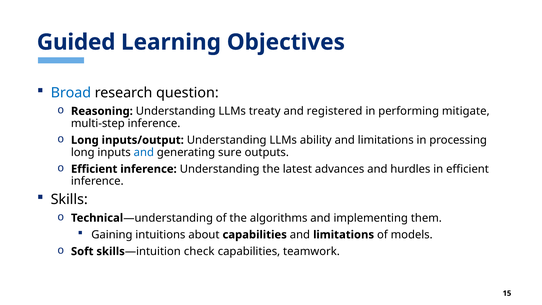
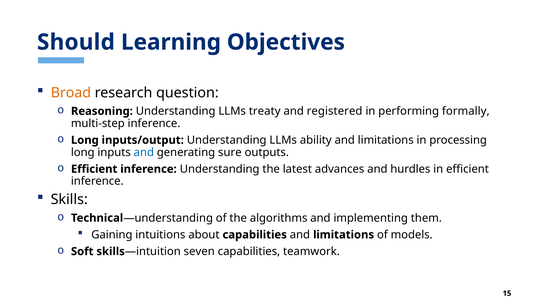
Guided: Guided -> Should
Broad colour: blue -> orange
mitigate: mitigate -> formally
check: check -> seven
